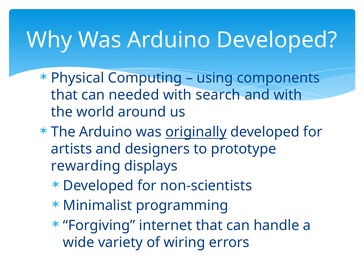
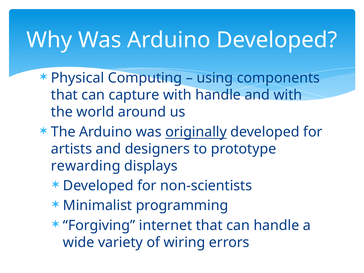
needed: needed -> capture
with search: search -> handle
